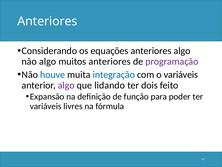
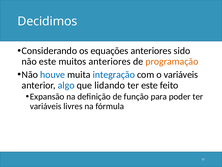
Anteriores at (47, 21): Anteriores -> Decidimos
anteriores algo: algo -> sido
não algo: algo -> este
programação colour: purple -> orange
algo at (66, 85) colour: purple -> blue
ter dois: dois -> este
